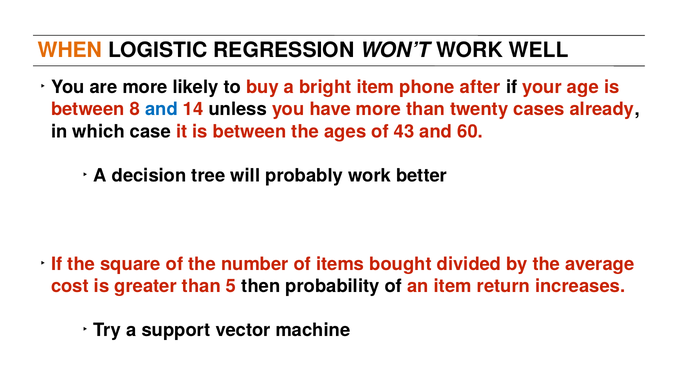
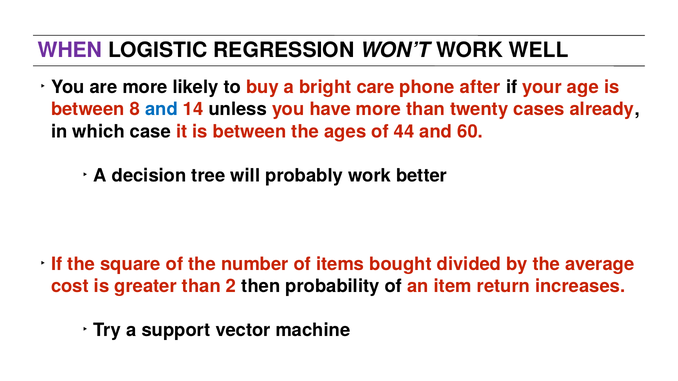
WHEN colour: orange -> purple
bright item: item -> care
43: 43 -> 44
5: 5 -> 2
